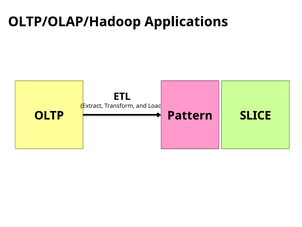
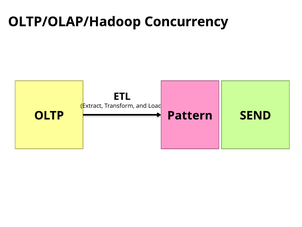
Applications: Applications -> Concurrency
SLICE: SLICE -> SEND
